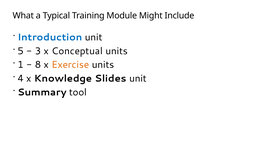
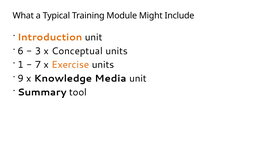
Introduction colour: blue -> orange
5: 5 -> 6
8: 8 -> 7
4: 4 -> 9
Slides: Slides -> Media
